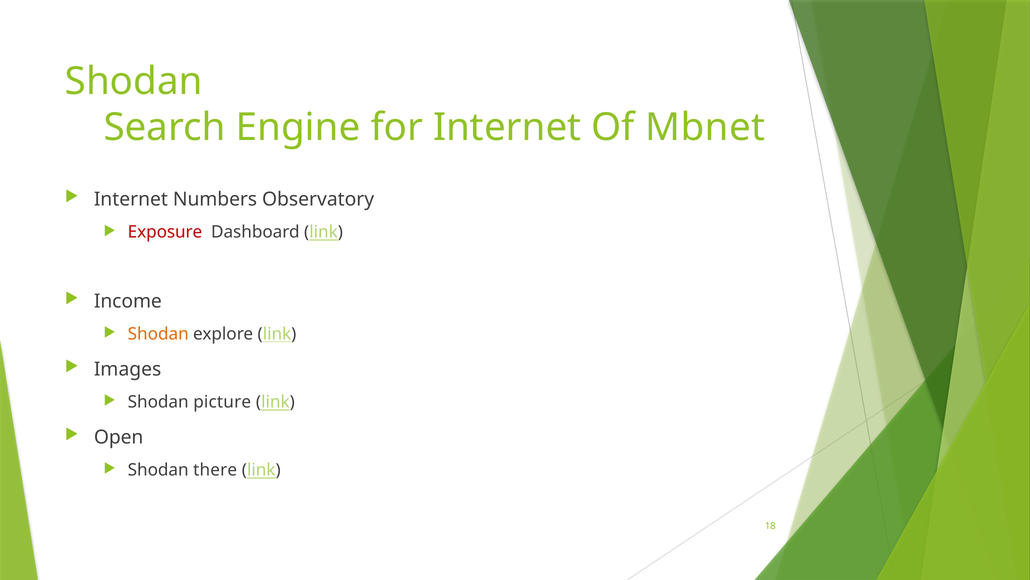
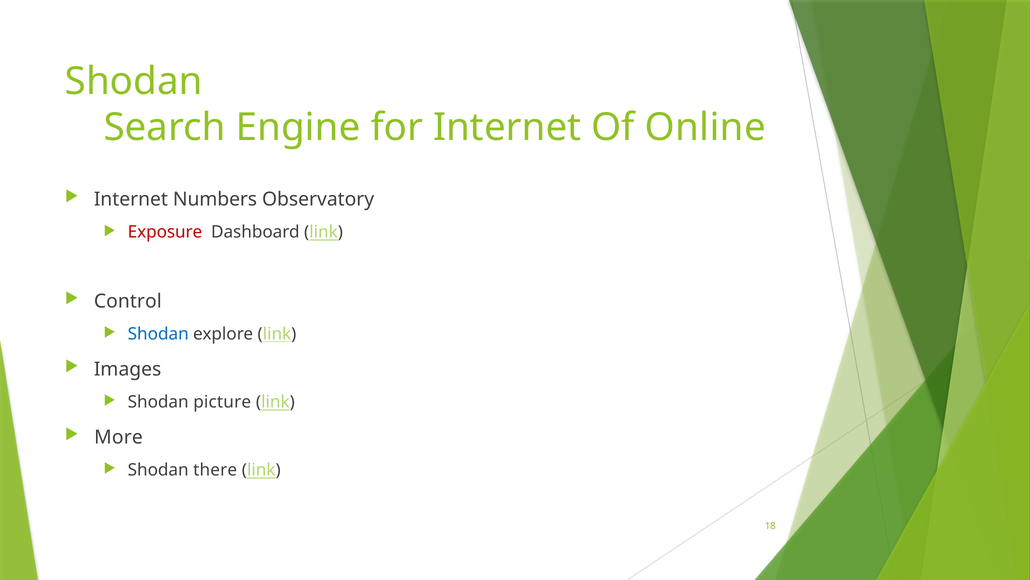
Mbnet: Mbnet -> Online
Income: Income -> Control
Shodan at (158, 334) colour: orange -> blue
Open: Open -> More
